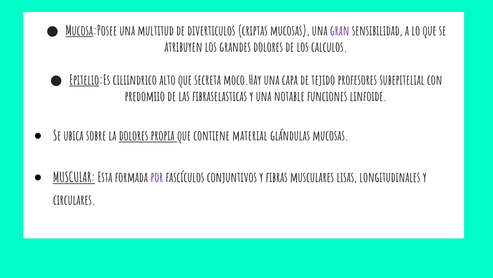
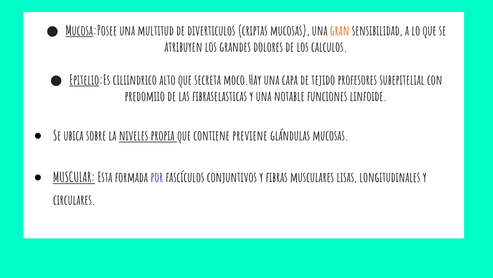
gran colour: purple -> orange
la dolores: dolores -> niveles
material: material -> previene
